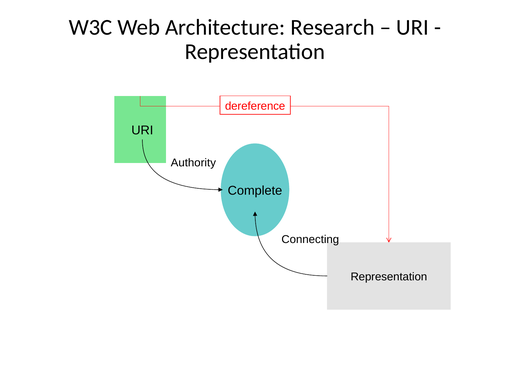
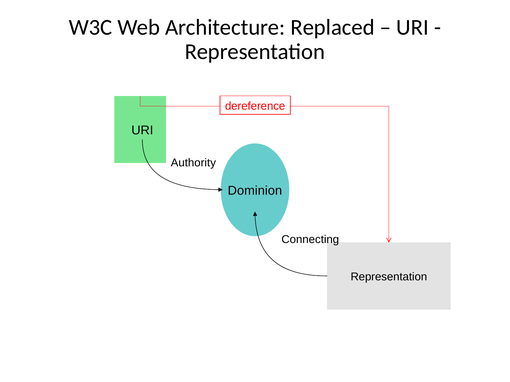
Research: Research -> Replaced
Complete: Complete -> Dominion
